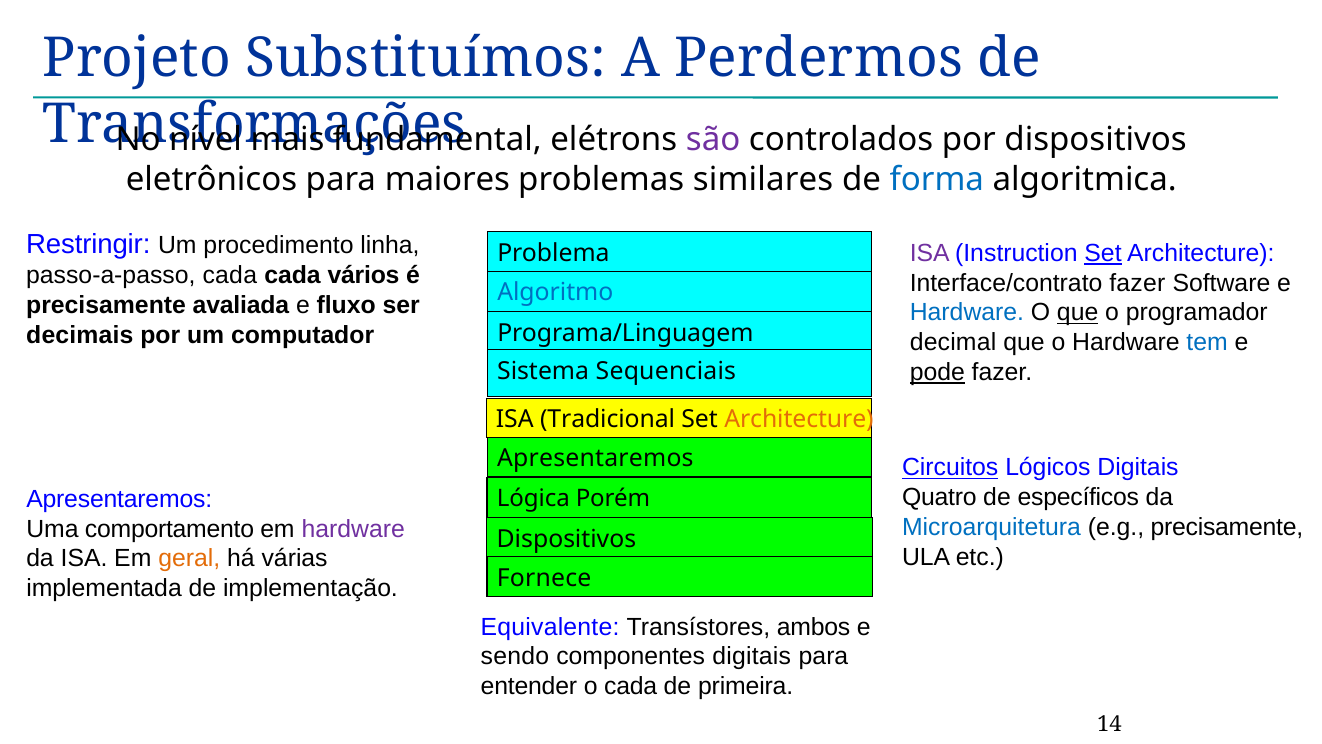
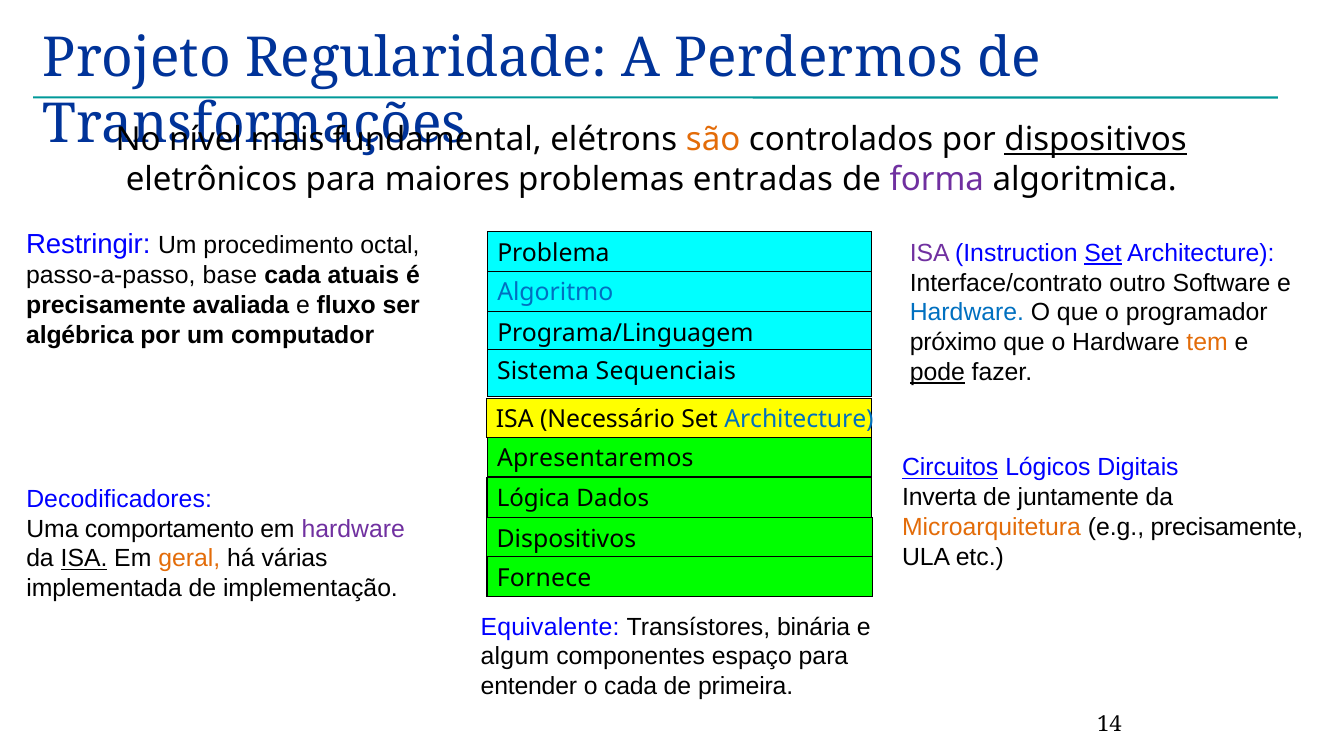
Substituímos: Substituímos -> Regularidade
são colour: purple -> orange
dispositivos at (1096, 140) underline: none -> present
similares: similares -> entradas
forma colour: blue -> purple
linha: linha -> octal
passo-a-passo cada: cada -> base
vários: vários -> atuais
Interface/contrato fazer: fazer -> outro
que at (1078, 313) underline: present -> none
decimais: decimais -> algébrica
decimal: decimal -> próximo
tem colour: blue -> orange
Tradicional: Tradicional -> Necessário
Architecture at (799, 419) colour: orange -> blue
Quatro: Quatro -> Inverta
específicos: específicos -> juntamente
Apresentaremos at (119, 499): Apresentaremos -> Decodificadores
Porém: Porém -> Dados
Microarquitetura colour: blue -> orange
ISA at (84, 558) underline: none -> present
ambos: ambos -> binária
sendo: sendo -> algum
componentes digitais: digitais -> espaço
